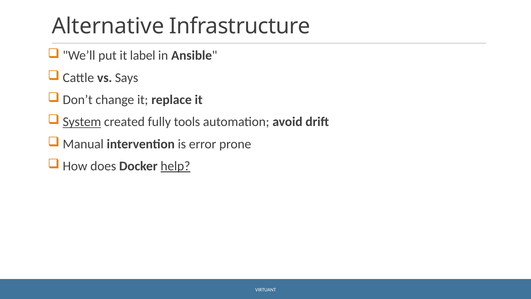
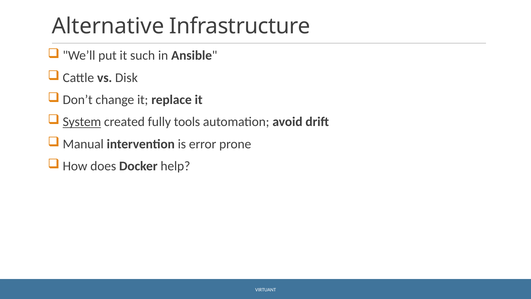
label: label -> such
Says: Says -> Disk
help underline: present -> none
